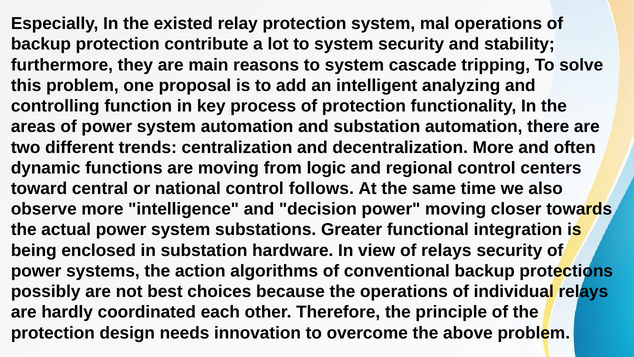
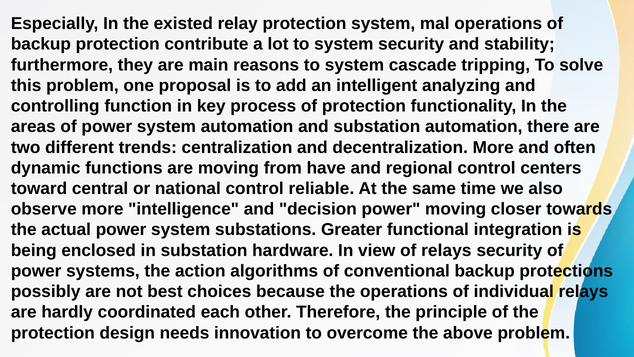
logic: logic -> have
follows: follows -> reliable
